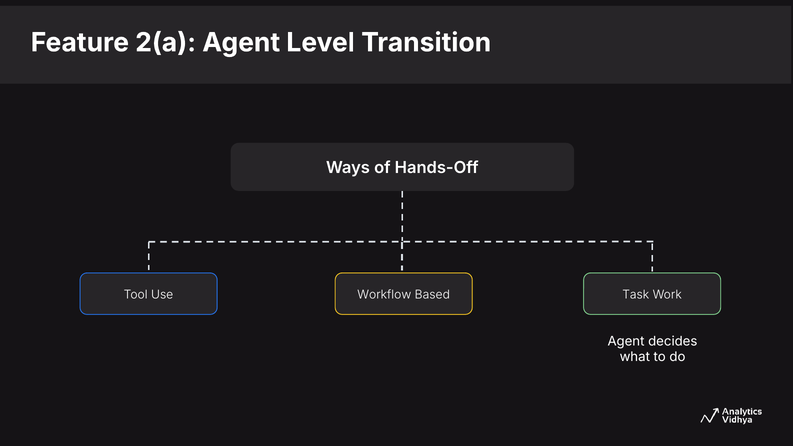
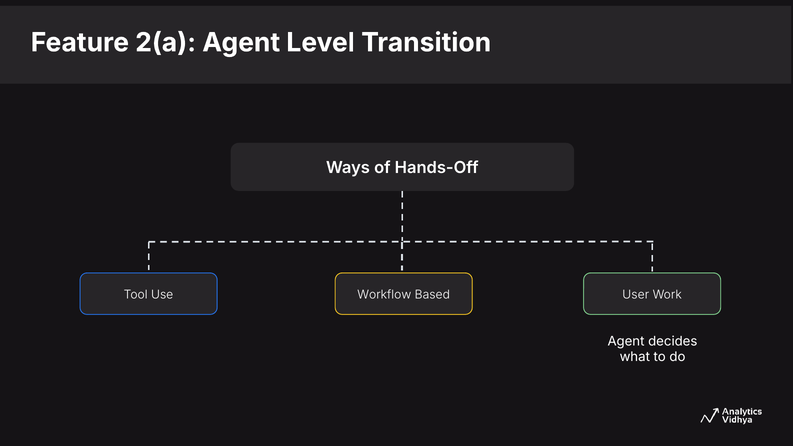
Task: Task -> User
